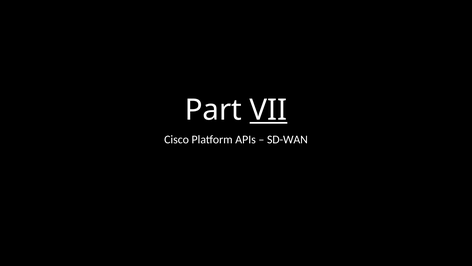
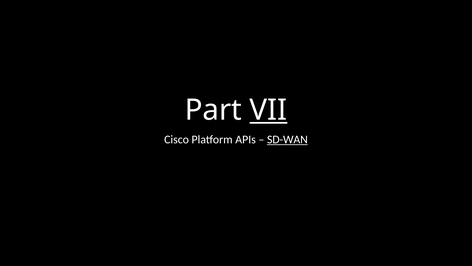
SD-WAN underline: none -> present
